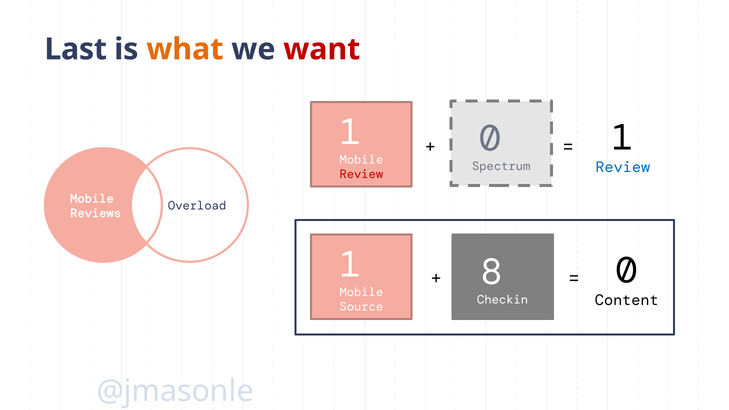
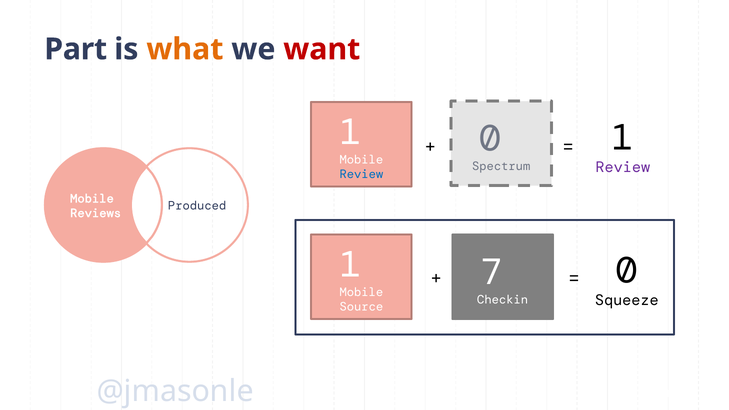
Last: Last -> Part
Review at (623, 167) colour: blue -> purple
Review at (361, 174) colour: red -> blue
Overload: Overload -> Produced
8: 8 -> 7
Content: Content -> Squeeze
